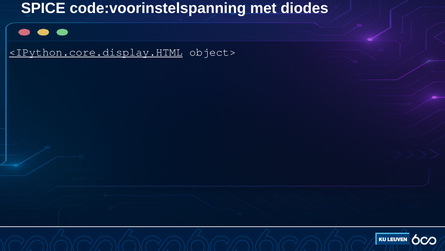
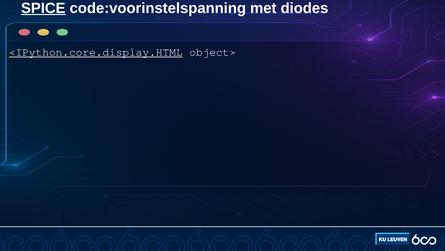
SPICE underline: none -> present
